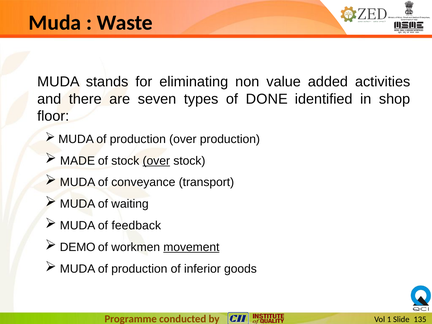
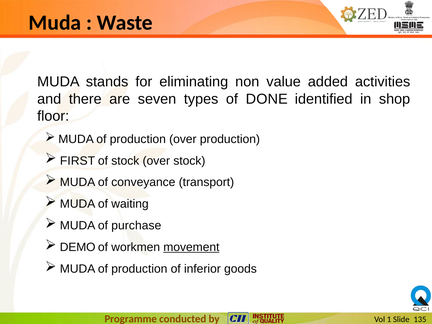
MADE: MADE -> FIRST
over at (156, 161) underline: present -> none
feedback: feedback -> purchase
